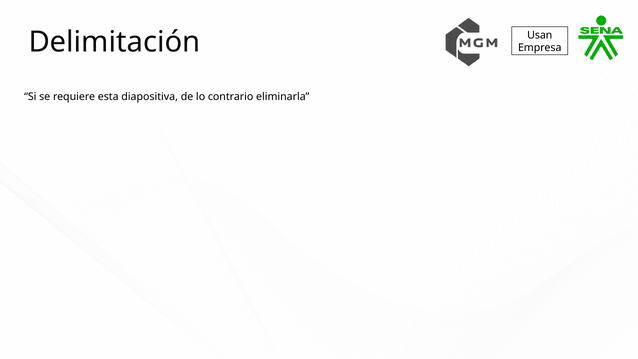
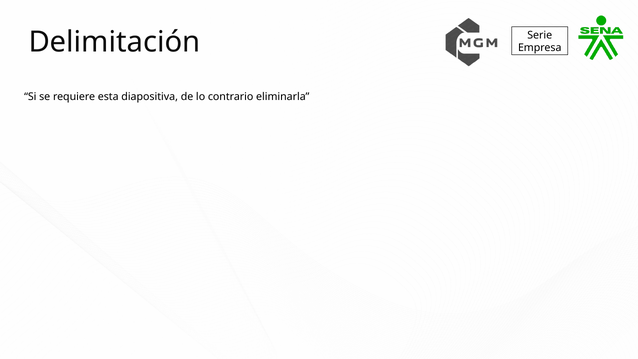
Usan: Usan -> Serie
